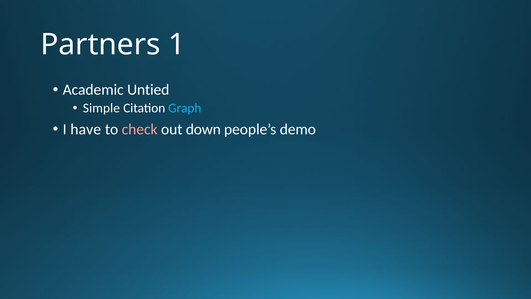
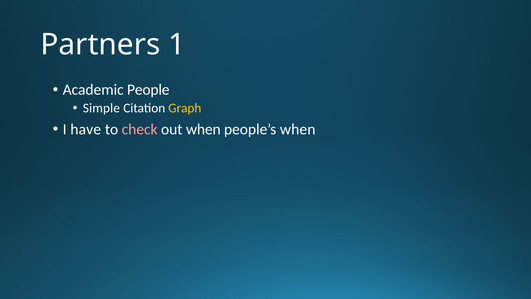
Untied: Untied -> People
Graph colour: light blue -> yellow
out down: down -> when
people’s demo: demo -> when
